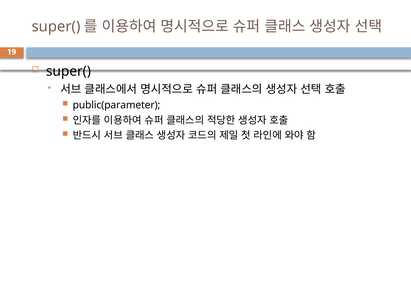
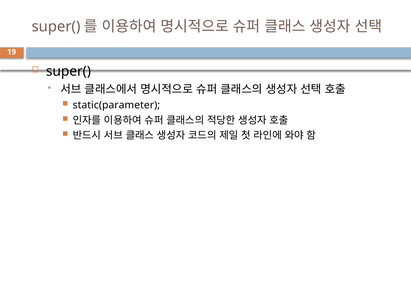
public(parameter: public(parameter -> static(parameter
